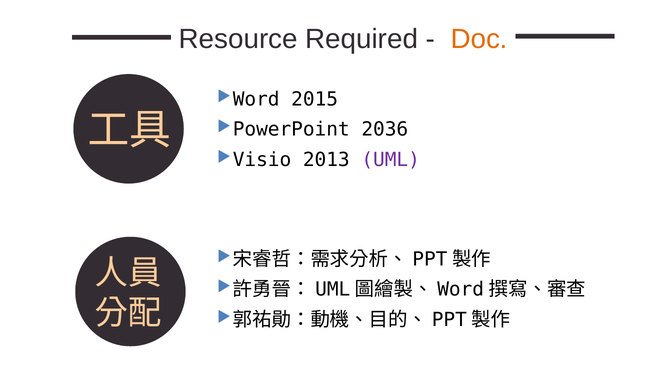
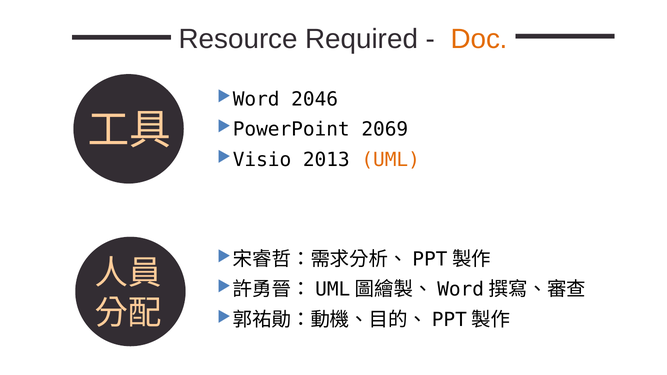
2015: 2015 -> 2046
2036: 2036 -> 2069
UML colour: purple -> orange
